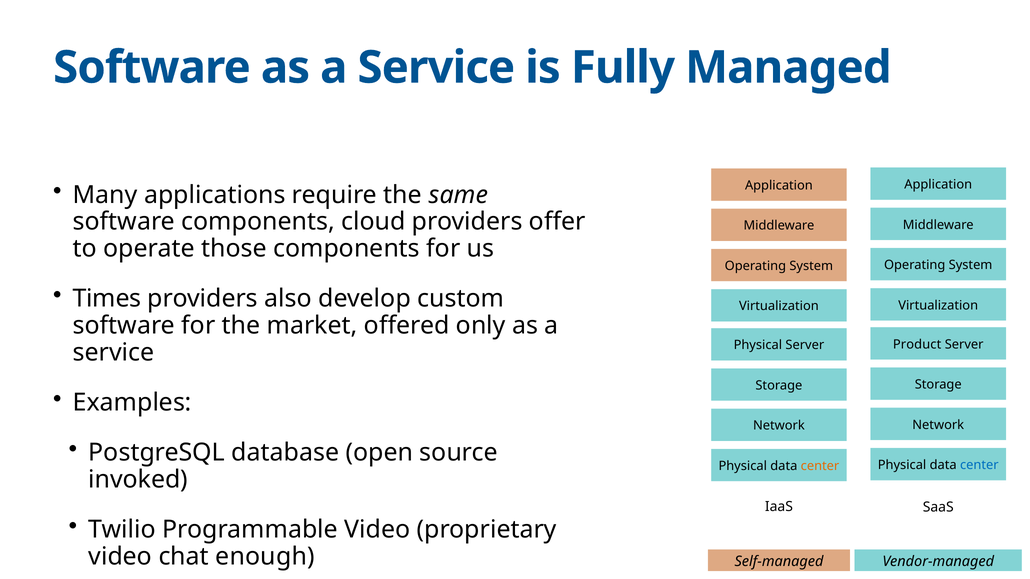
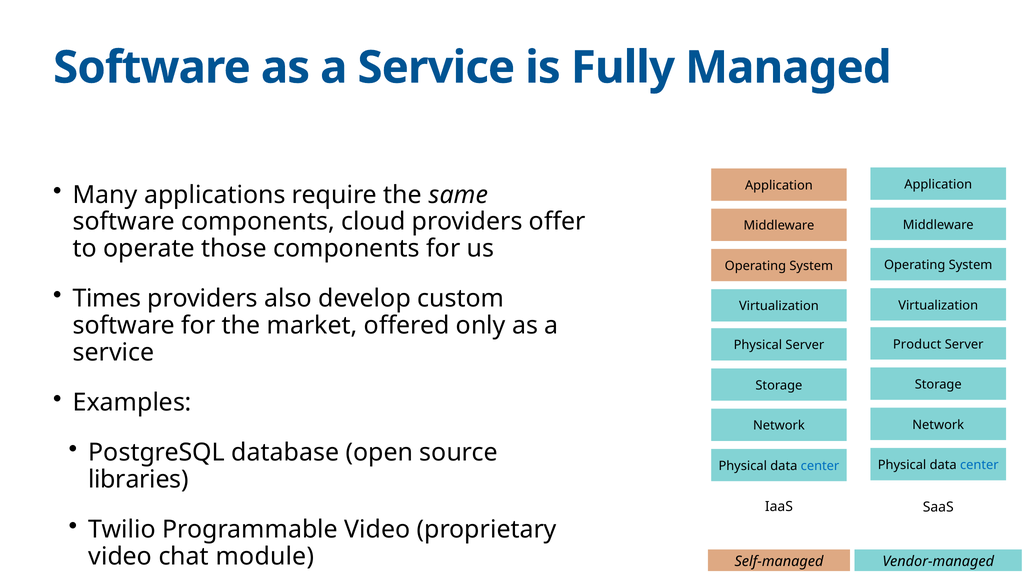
center at (820, 466) colour: orange -> blue
invoked: invoked -> libraries
enough: enough -> module
